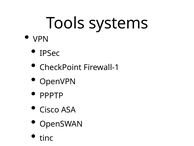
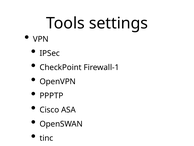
systems: systems -> settings
